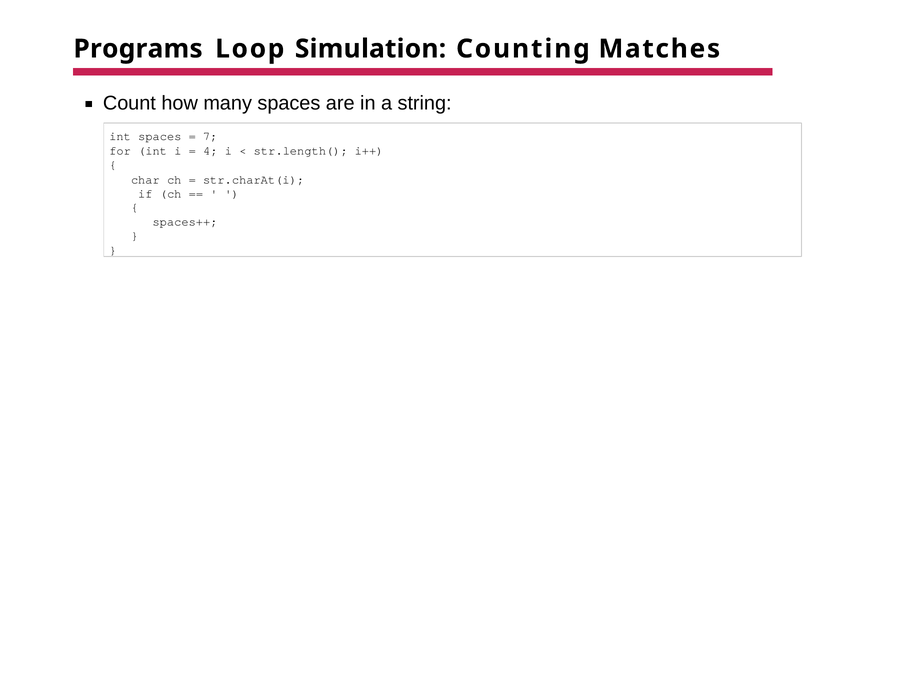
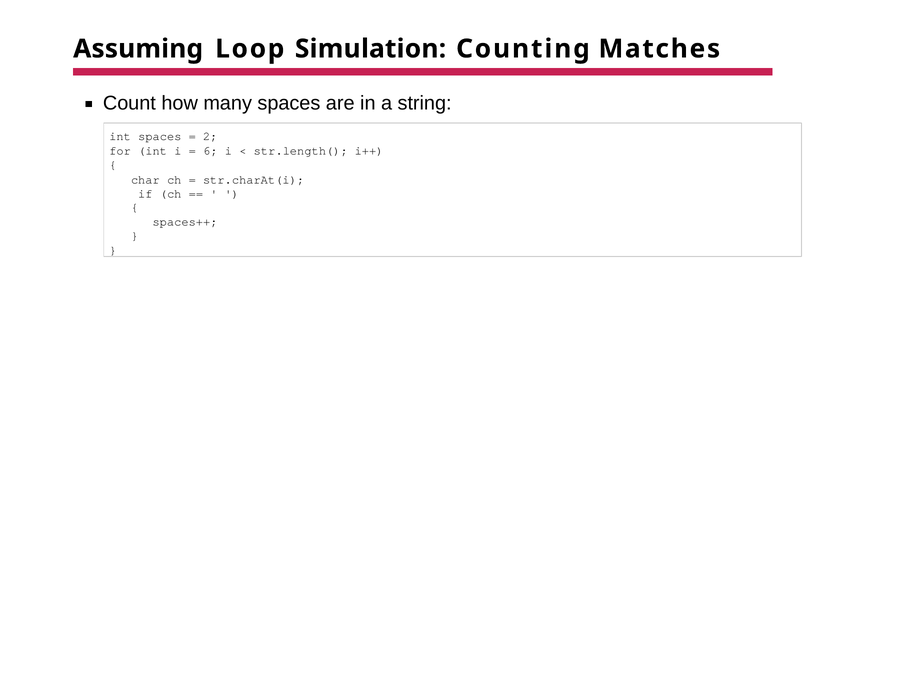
Programs: Programs -> Assuming
7: 7 -> 2
4: 4 -> 6
